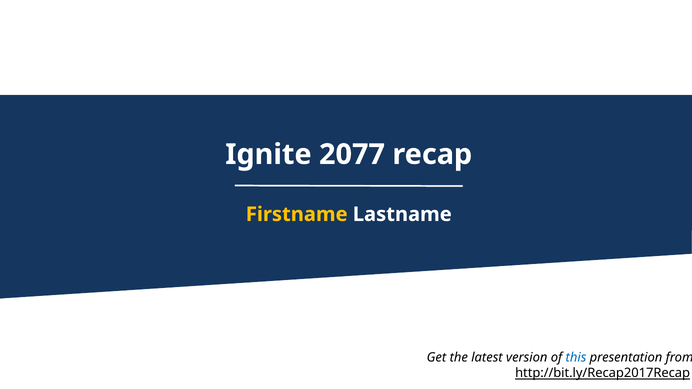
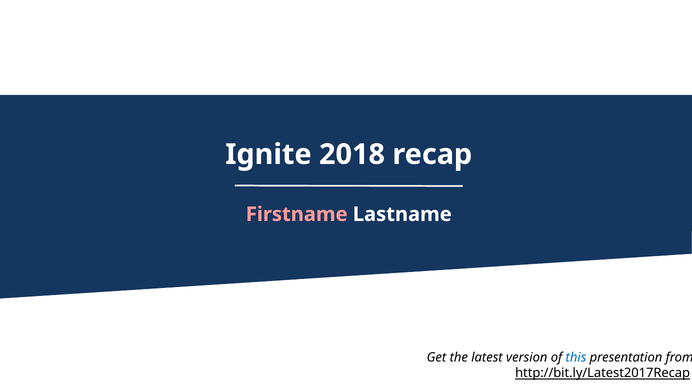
2077: 2077 -> 2018
Firstname colour: yellow -> pink
http://bit.ly/Recap2017Recap: http://bit.ly/Recap2017Recap -> http://bit.ly/Latest2017Recap
